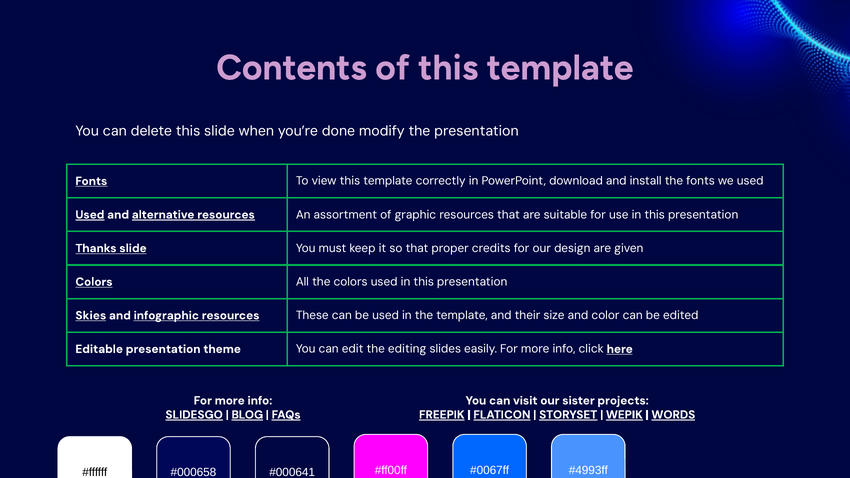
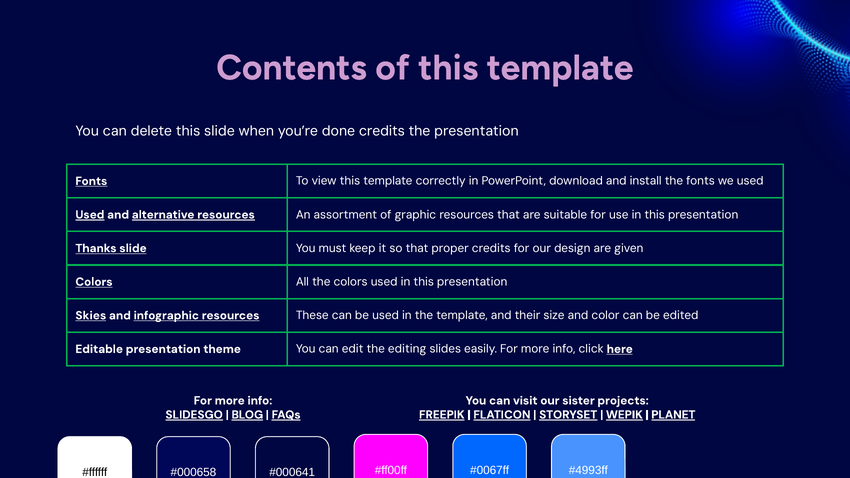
done modify: modify -> credits
WORDS: WORDS -> PLANET
